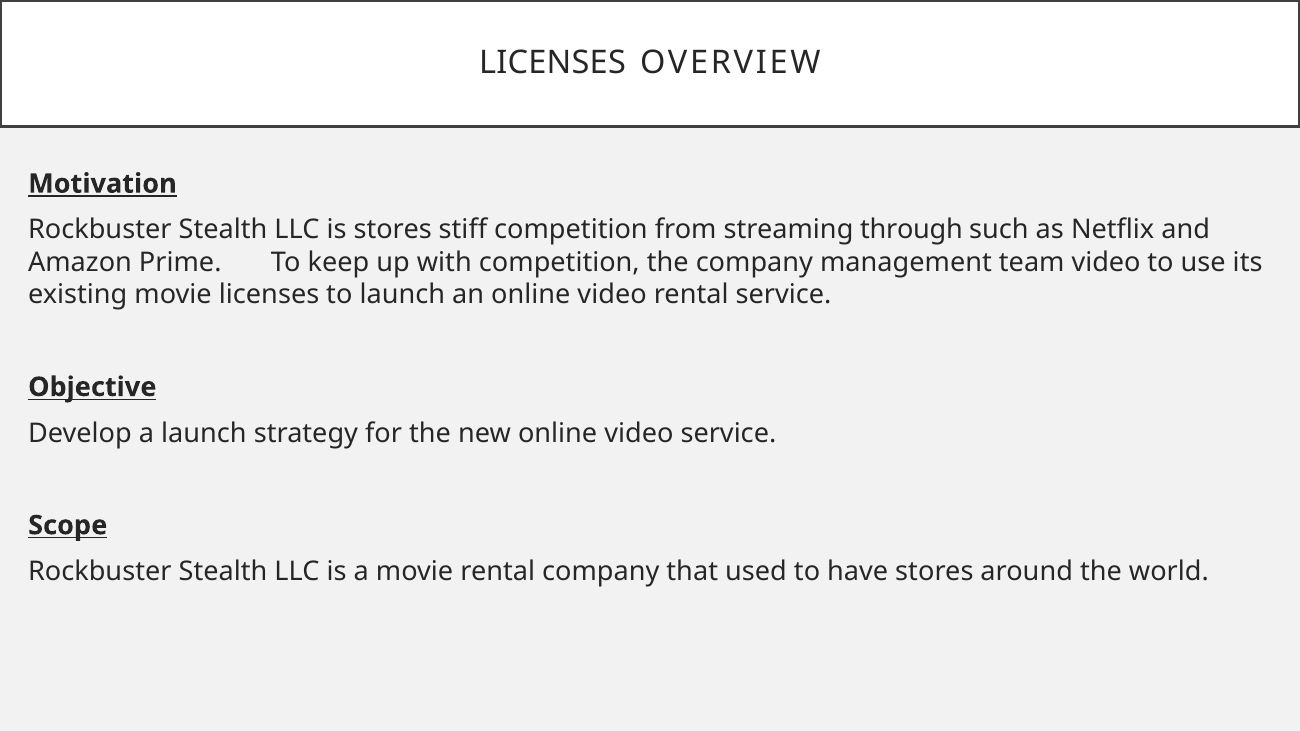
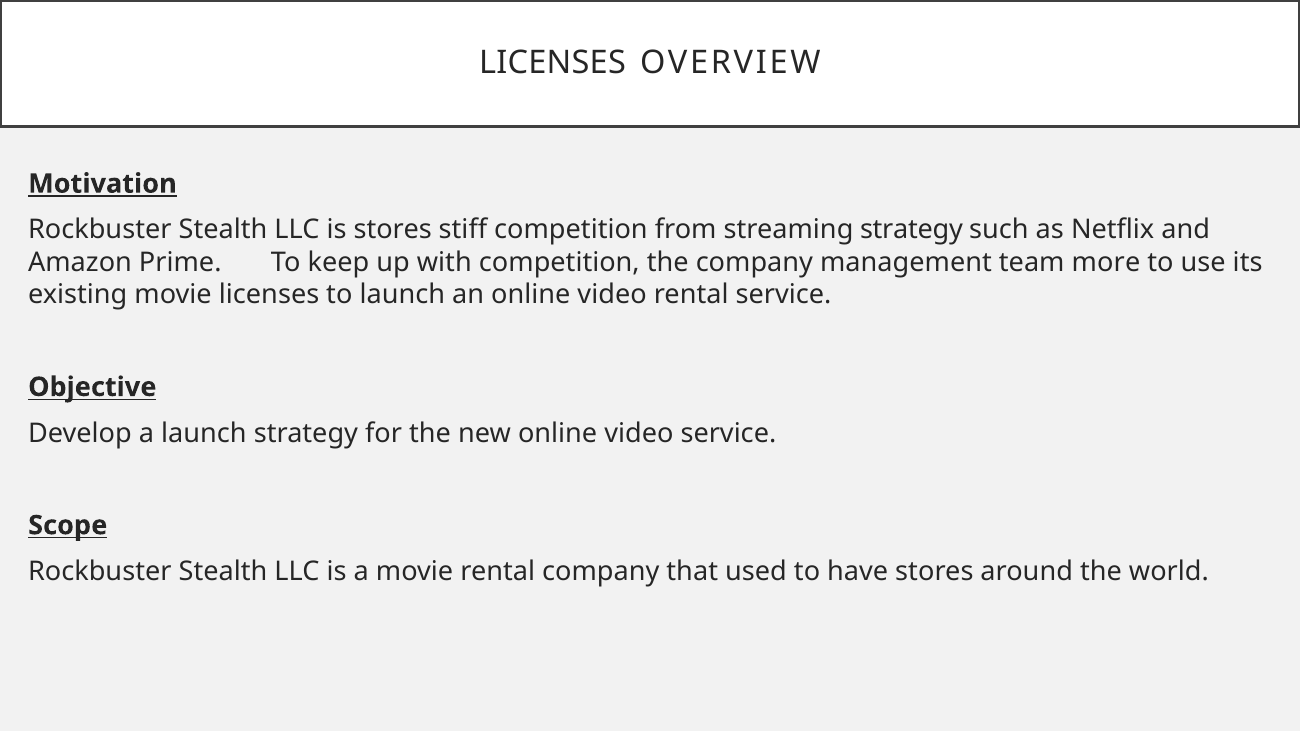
streaming through: through -> strategy
team video: video -> more
